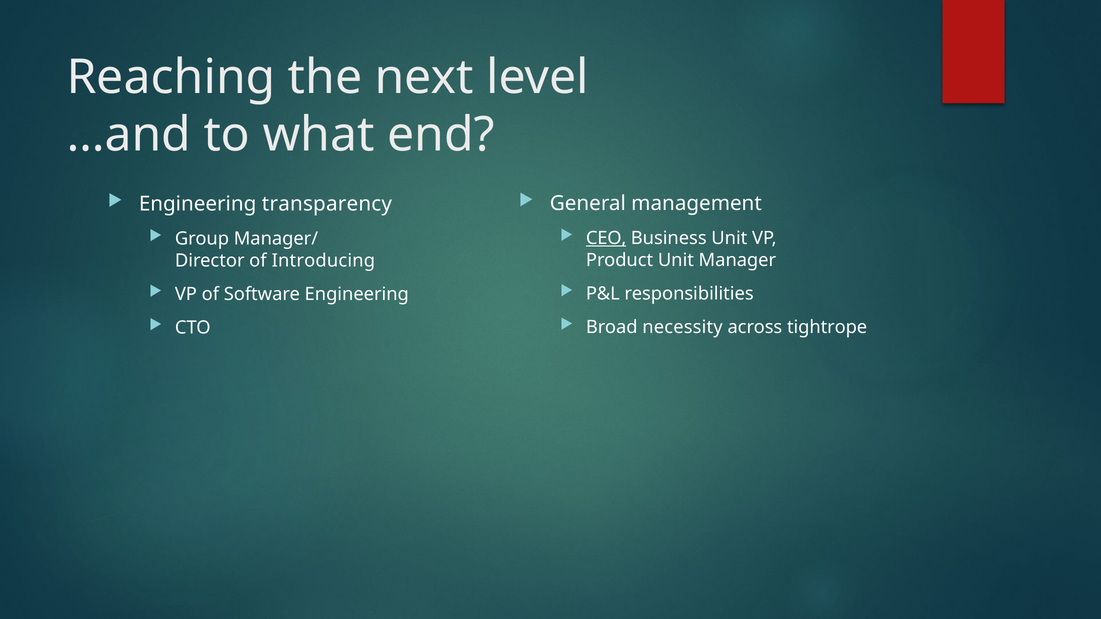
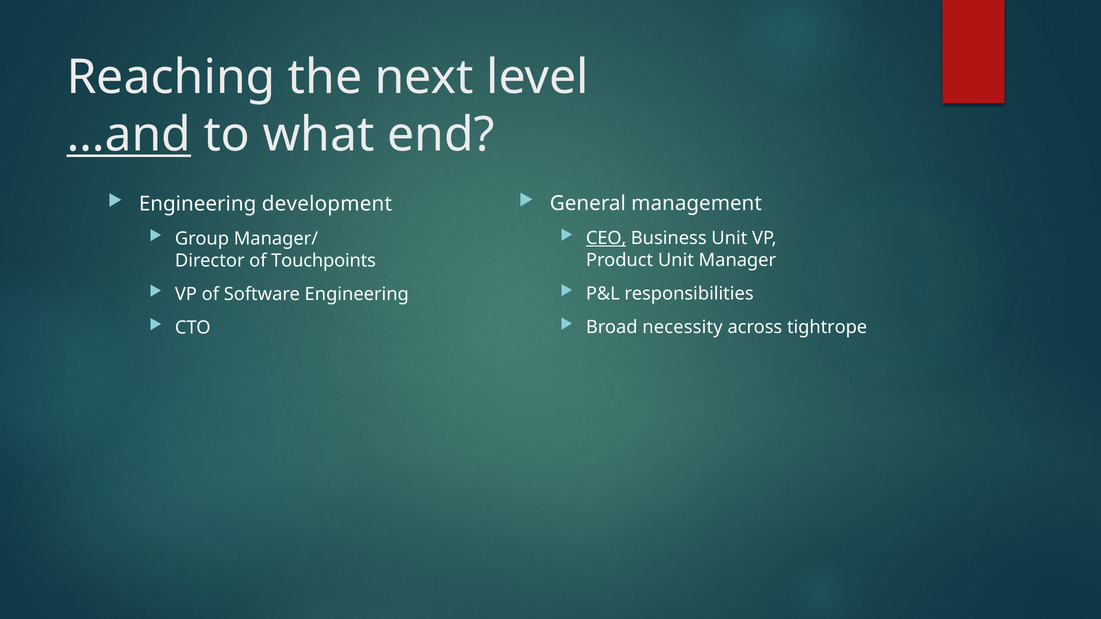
…and underline: none -> present
transparency: transparency -> development
Introducing: Introducing -> Touchpoints
